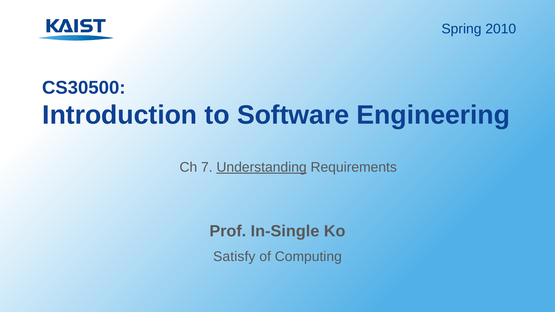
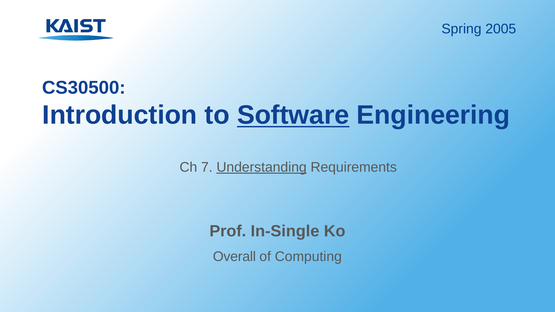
2010: 2010 -> 2005
Software underline: none -> present
Satisfy: Satisfy -> Overall
